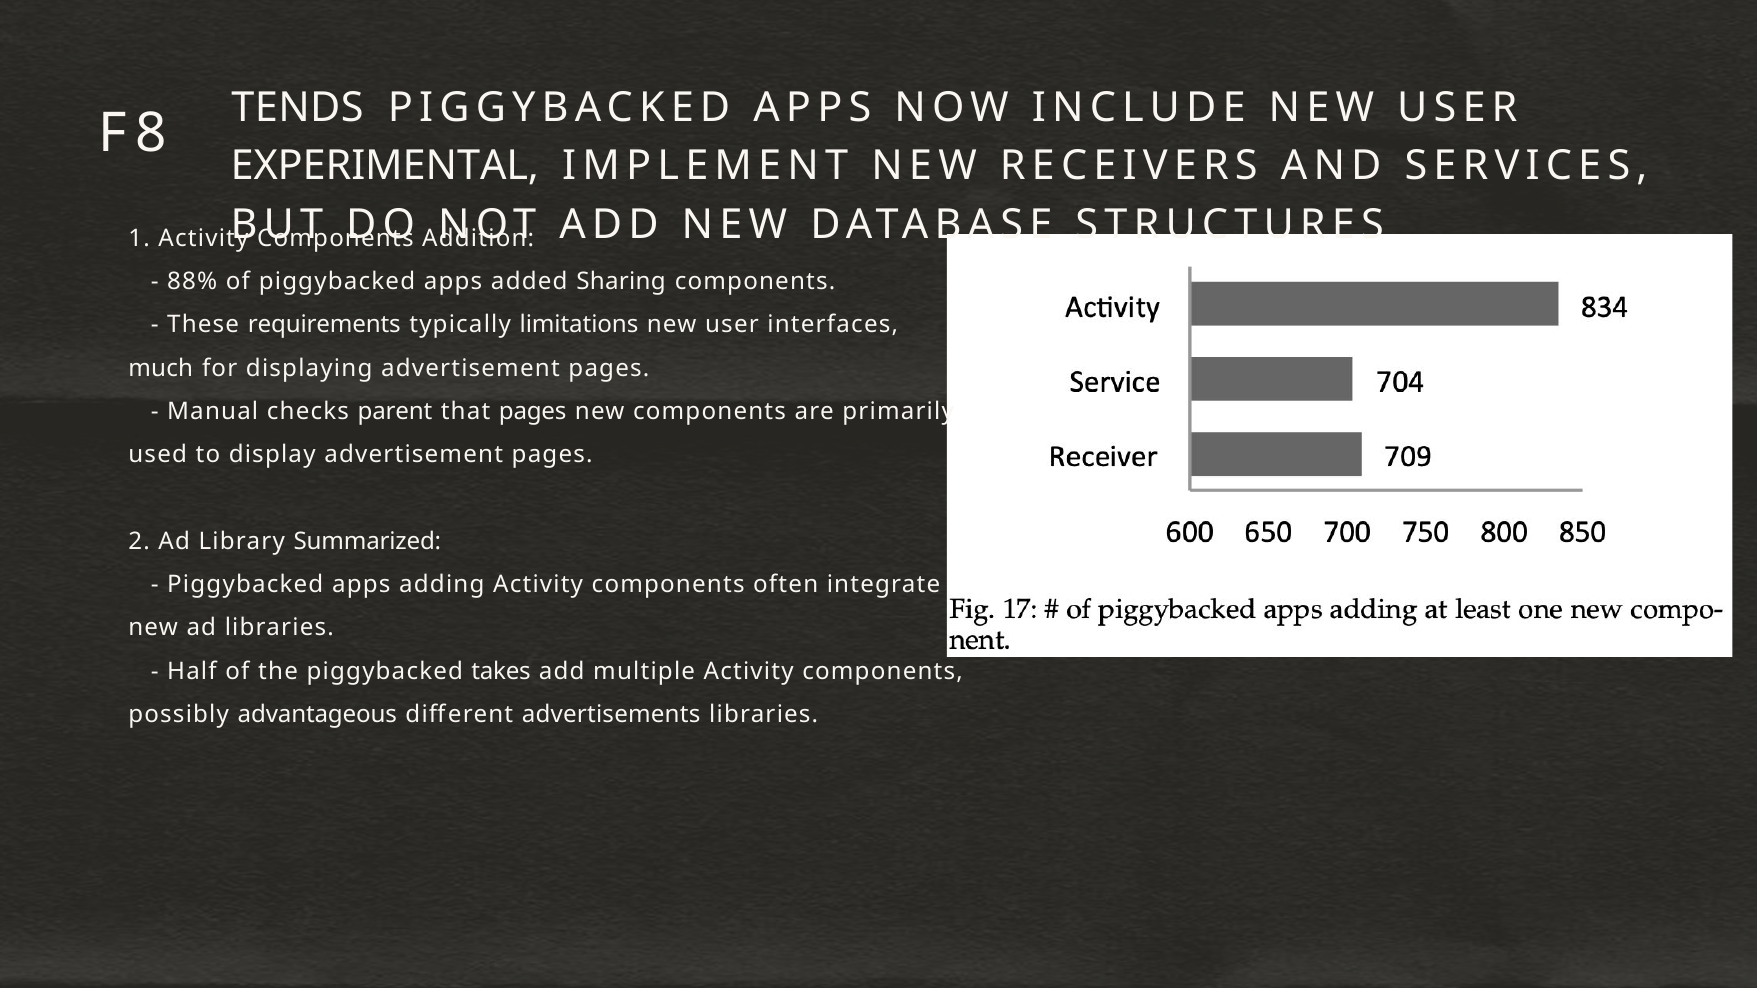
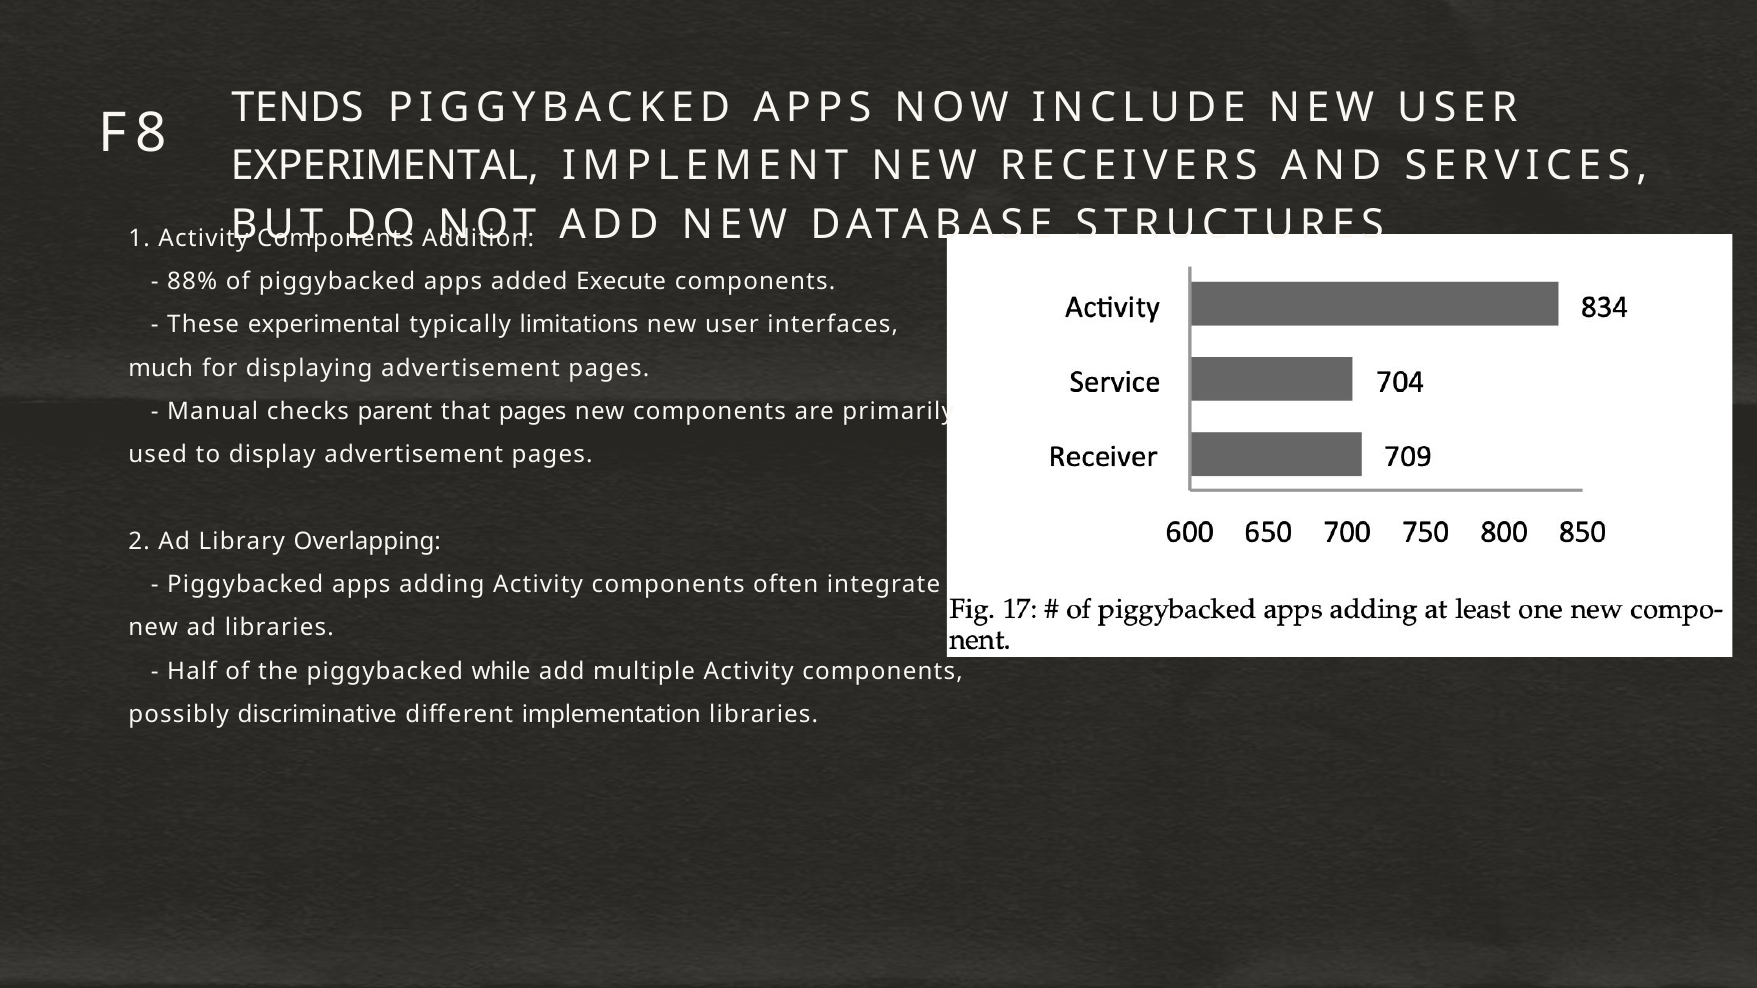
Sharing: Sharing -> Execute
These requirements: requirements -> experimental
Summarized: Summarized -> Overlapping
takes: takes -> while
advantageous: advantageous -> discriminative
advertisements: advertisements -> implementation
